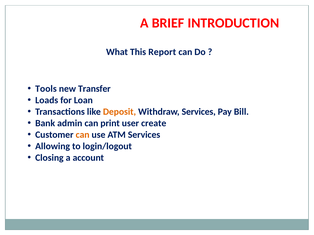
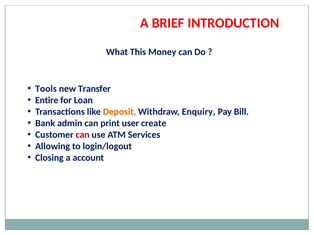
Report: Report -> Money
Loads: Loads -> Entire
Withdraw Services: Services -> Enquiry
can at (83, 135) colour: orange -> red
